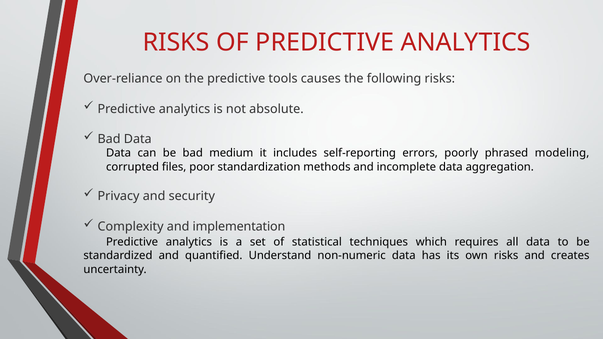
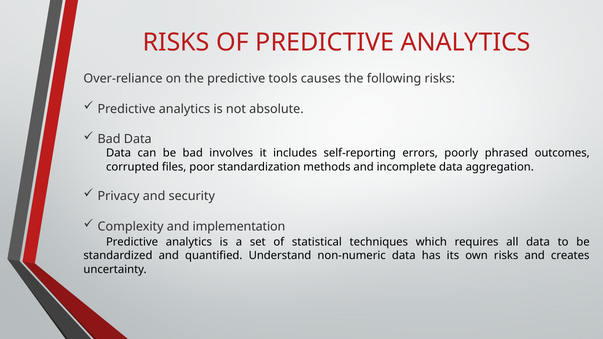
medium: medium -> involves
modeling: modeling -> outcomes
